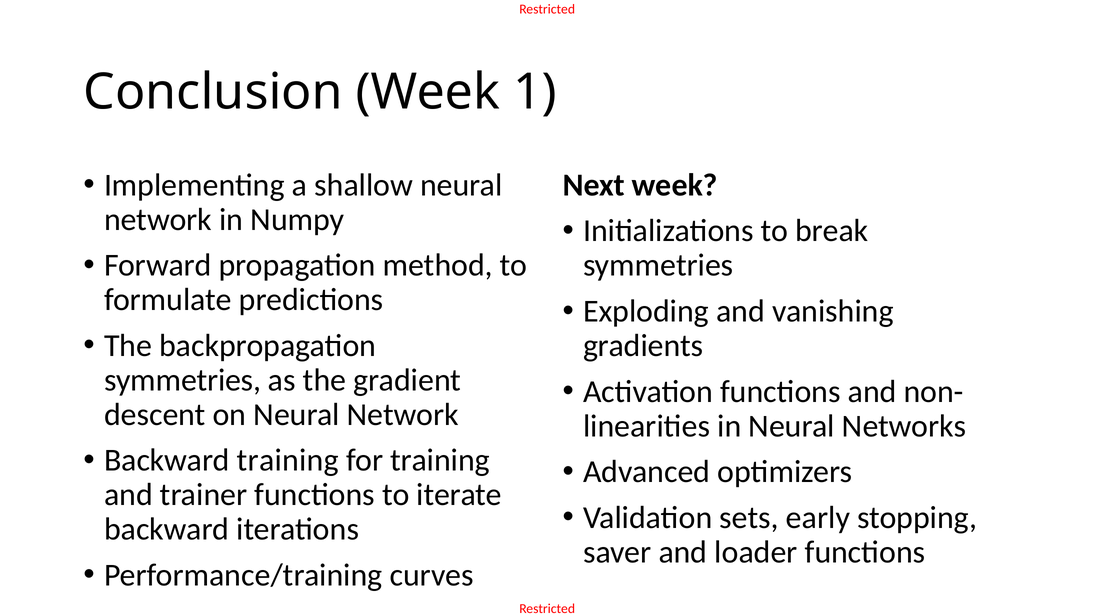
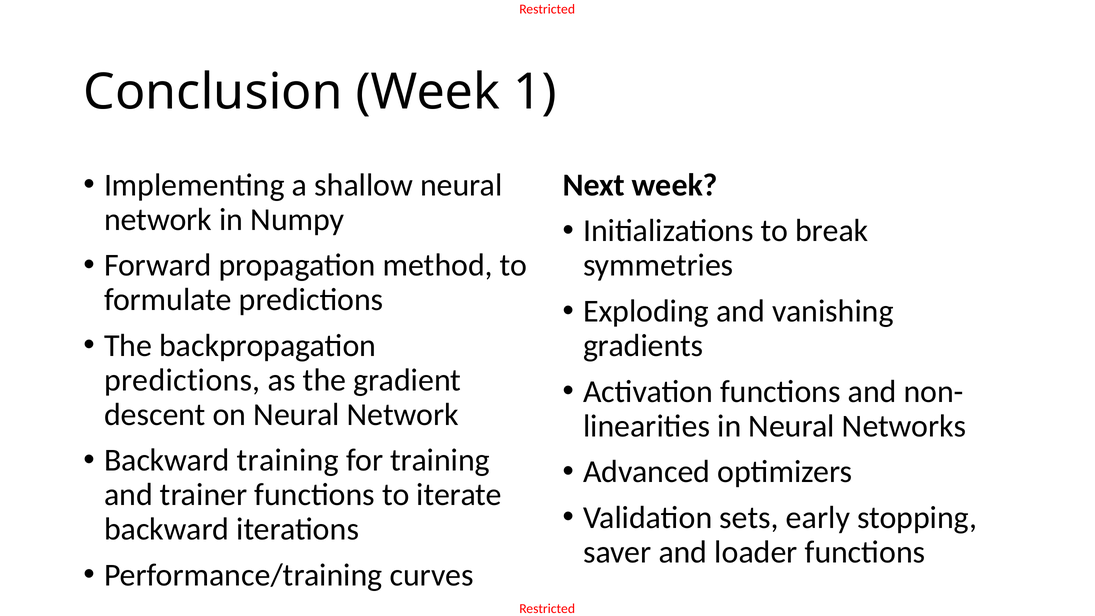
symmetries at (182, 380): symmetries -> predictions
